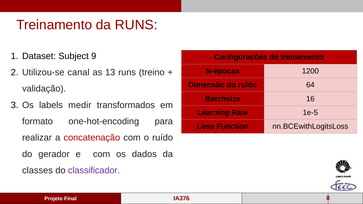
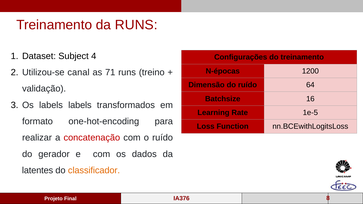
9: 9 -> 4
13: 13 -> 71
labels medir: medir -> labels
classes: classes -> latentes
classificador colour: purple -> orange
